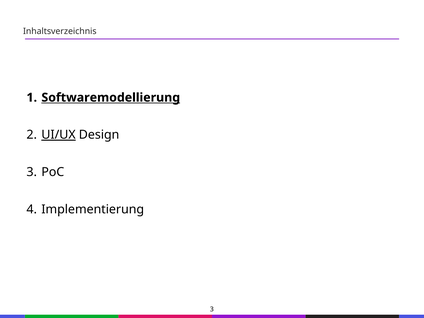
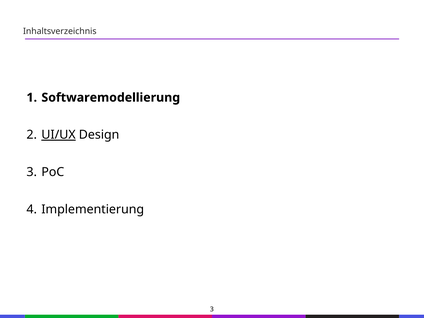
Softwaremodellierung underline: present -> none
